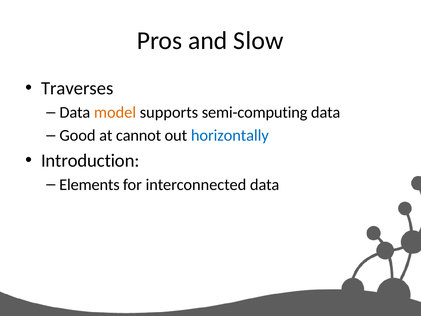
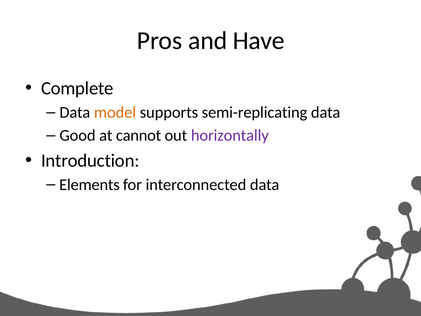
Slow: Slow -> Have
Traverses: Traverses -> Complete
semi-computing: semi-computing -> semi-replicating
horizontally colour: blue -> purple
